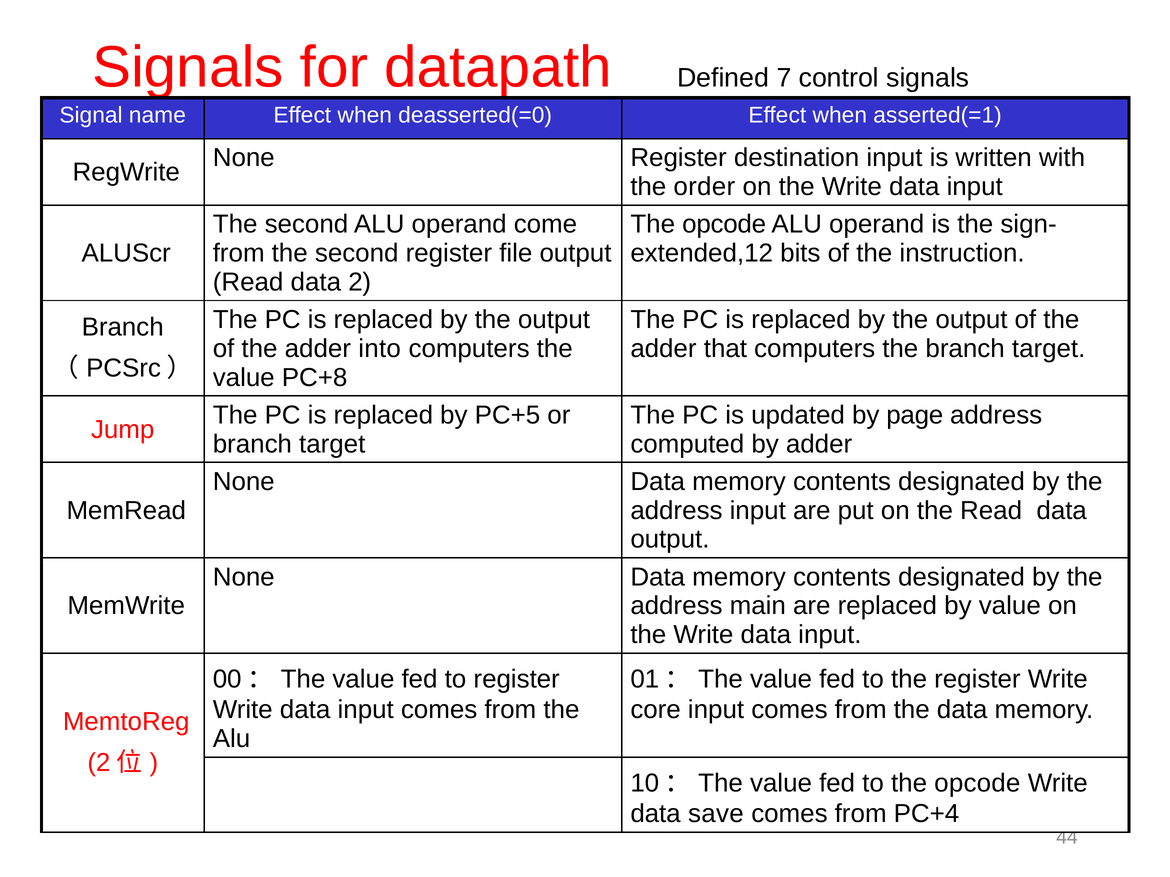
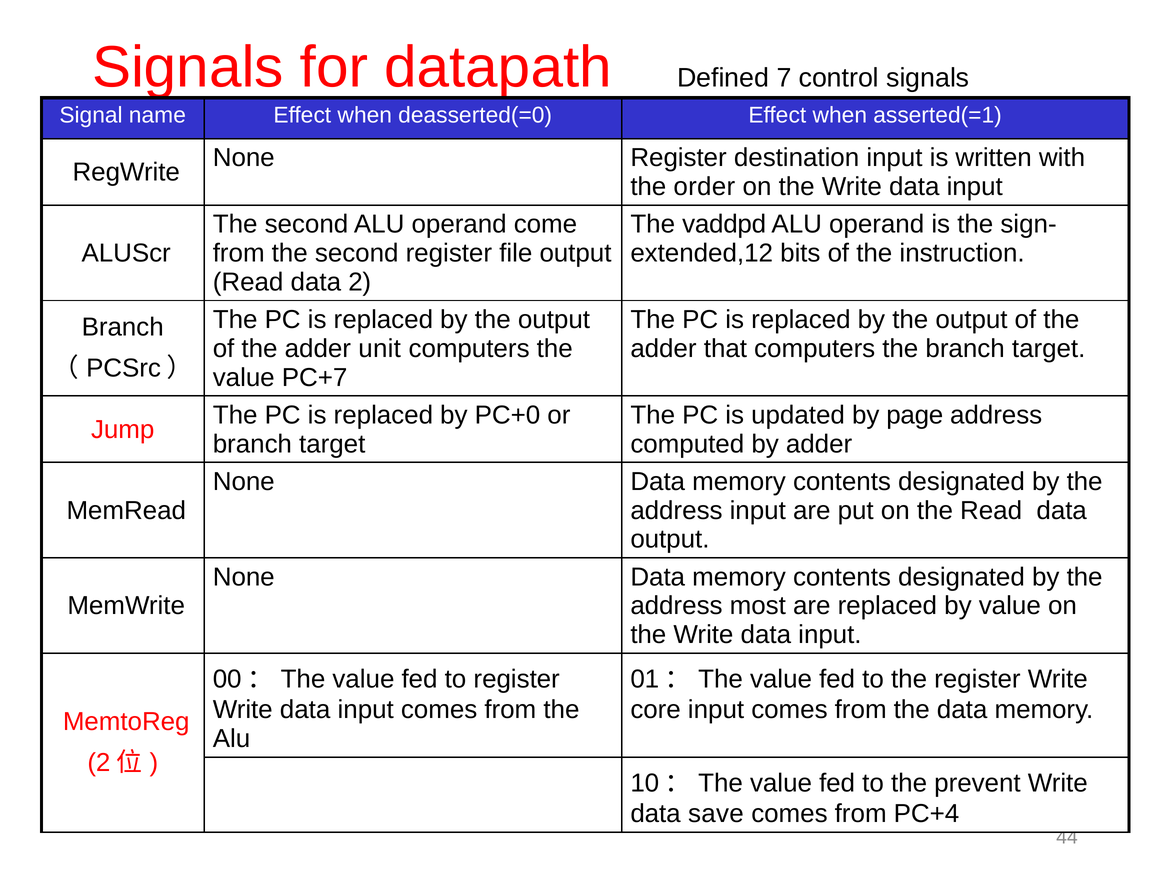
opcode at (724, 224): opcode -> vaddpd
into: into -> unit
PC+8: PC+8 -> PC+7
PC+5: PC+5 -> PC+0
main: main -> most
to the opcode: opcode -> prevent
